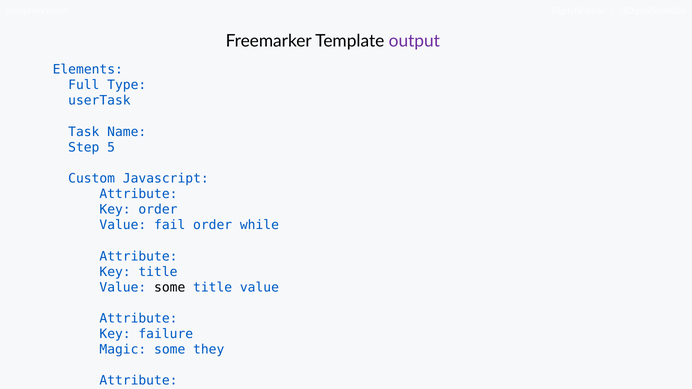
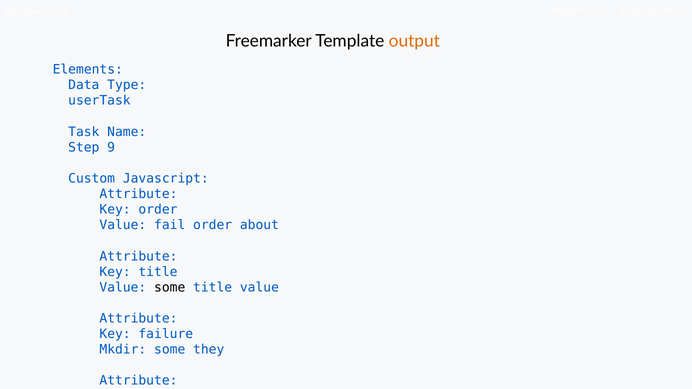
output colour: purple -> orange
Full: Full -> Data
5: 5 -> 9
while: while -> about
Magic: Magic -> Mkdir
